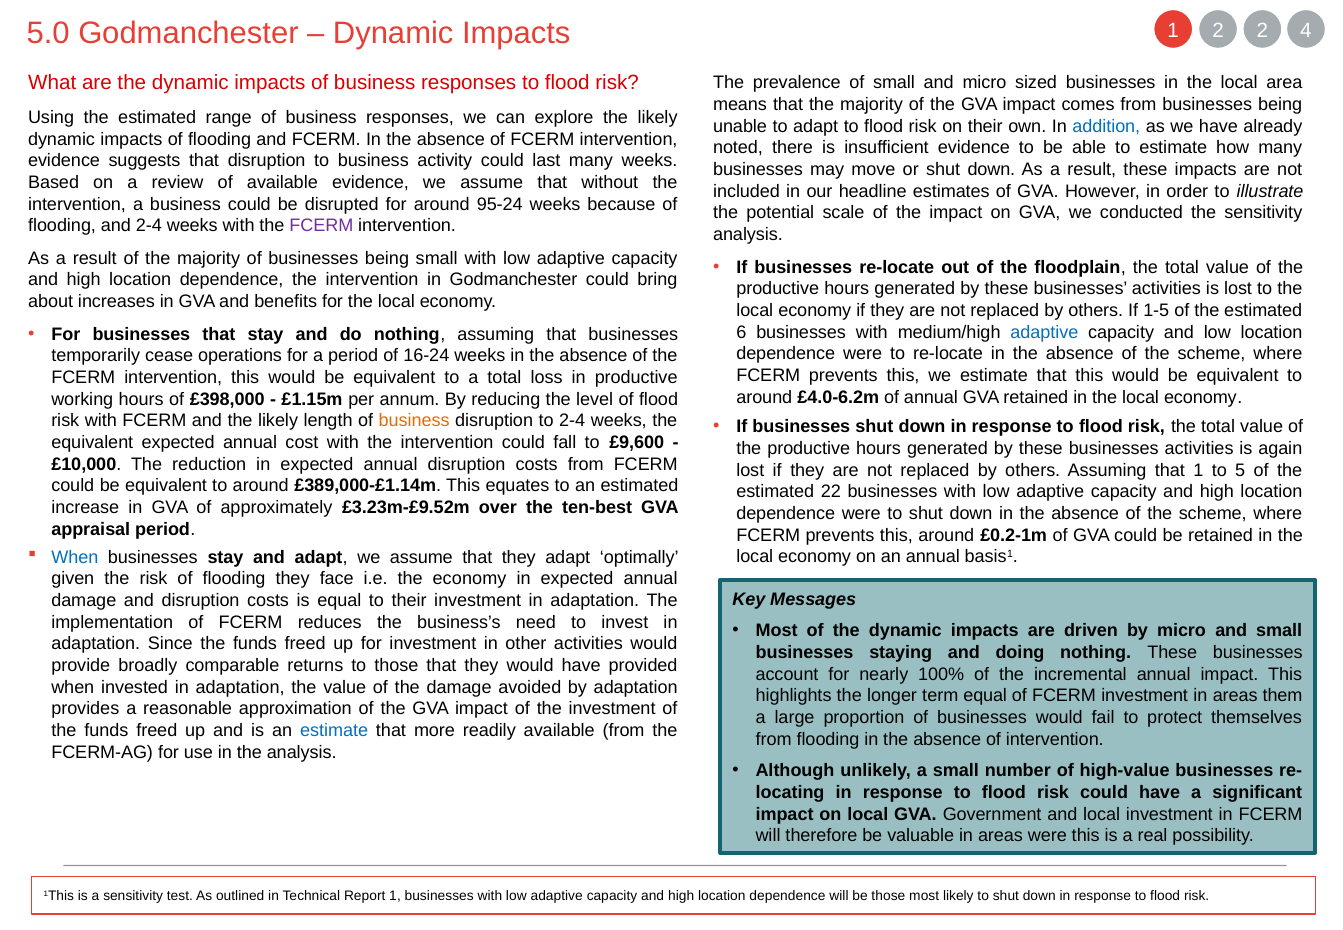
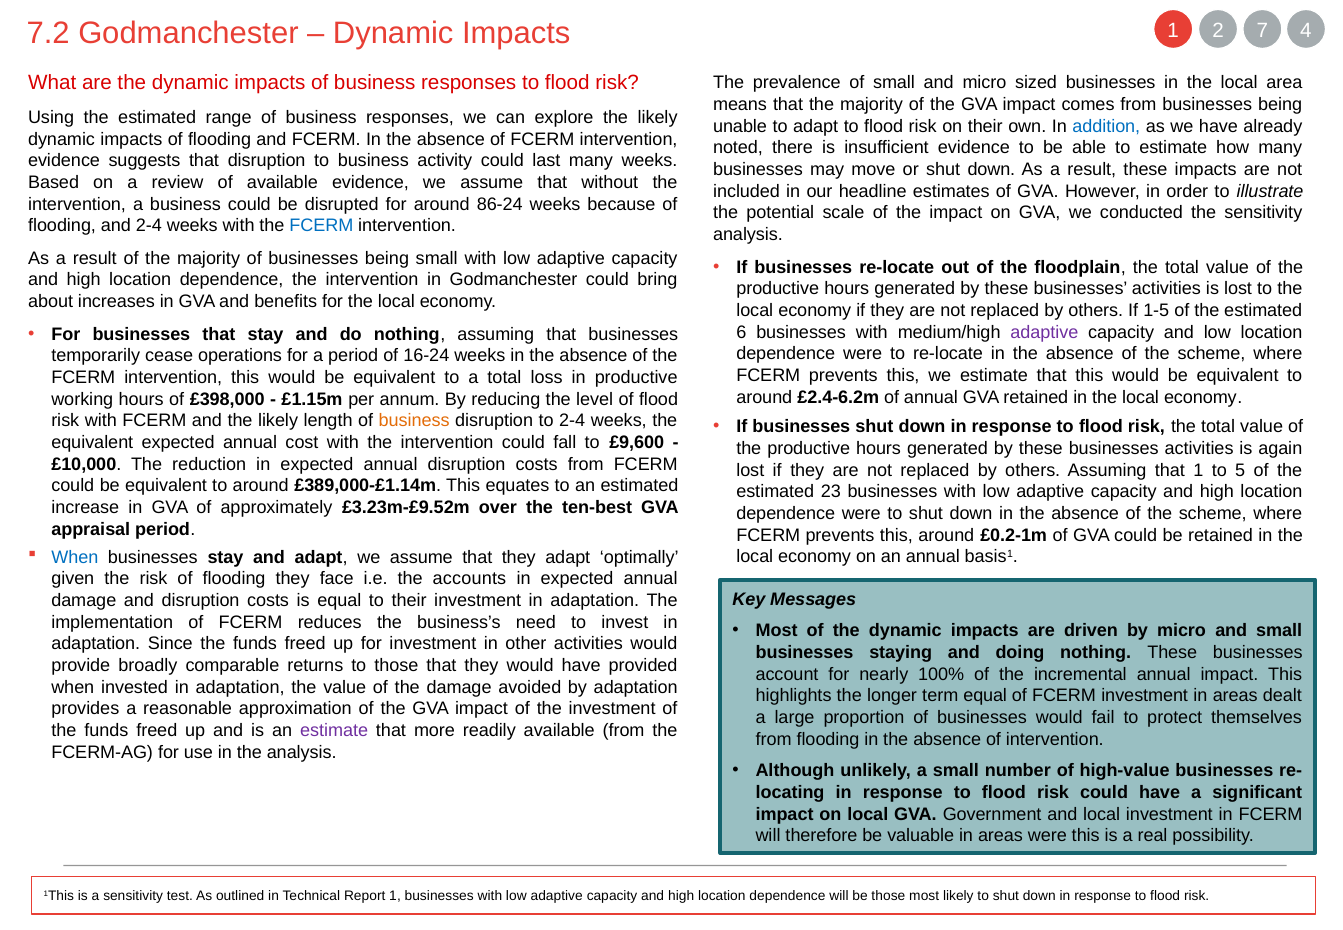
5.0: 5.0 -> 7.2
2 2: 2 -> 7
95-24: 95-24 -> 86-24
FCERM at (321, 226) colour: purple -> blue
adaptive at (1044, 332) colour: blue -> purple
£4.0-6.2m: £4.0-6.2m -> £2.4-6.2m
22: 22 -> 23
the economy: economy -> accounts
them: them -> dealt
estimate at (334, 730) colour: blue -> purple
